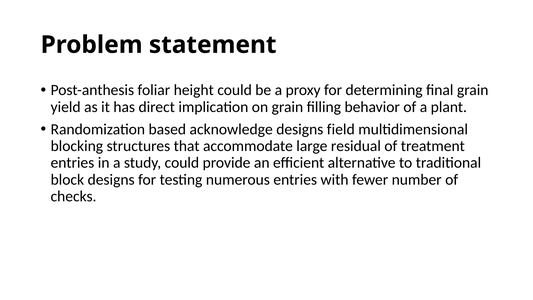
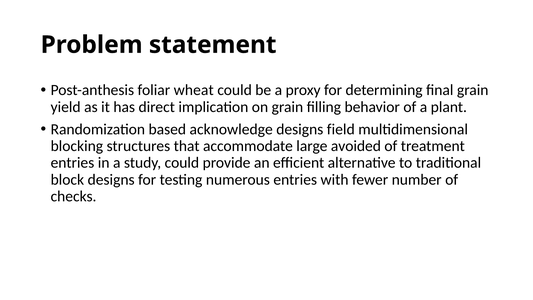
height: height -> wheat
residual: residual -> avoided
